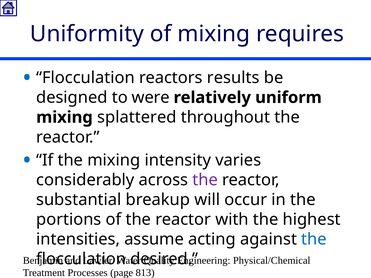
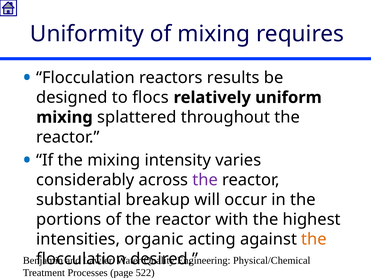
were: were -> flocs
assume: assume -> organic
the at (314, 239) colour: blue -> orange
813: 813 -> 522
